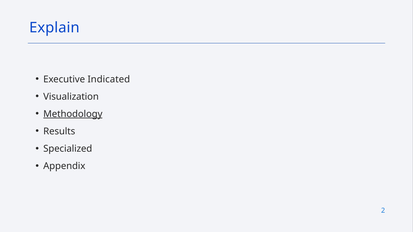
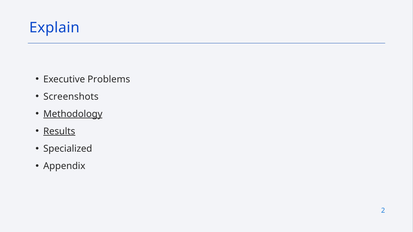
Indicated: Indicated -> Problems
Visualization: Visualization -> Screenshots
Results underline: none -> present
